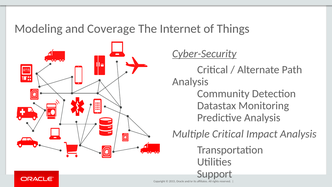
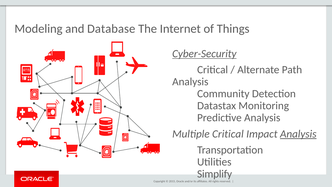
Coverage: Coverage -> Database
Analysis at (298, 134) underline: none -> present
Support: Support -> Simplify
